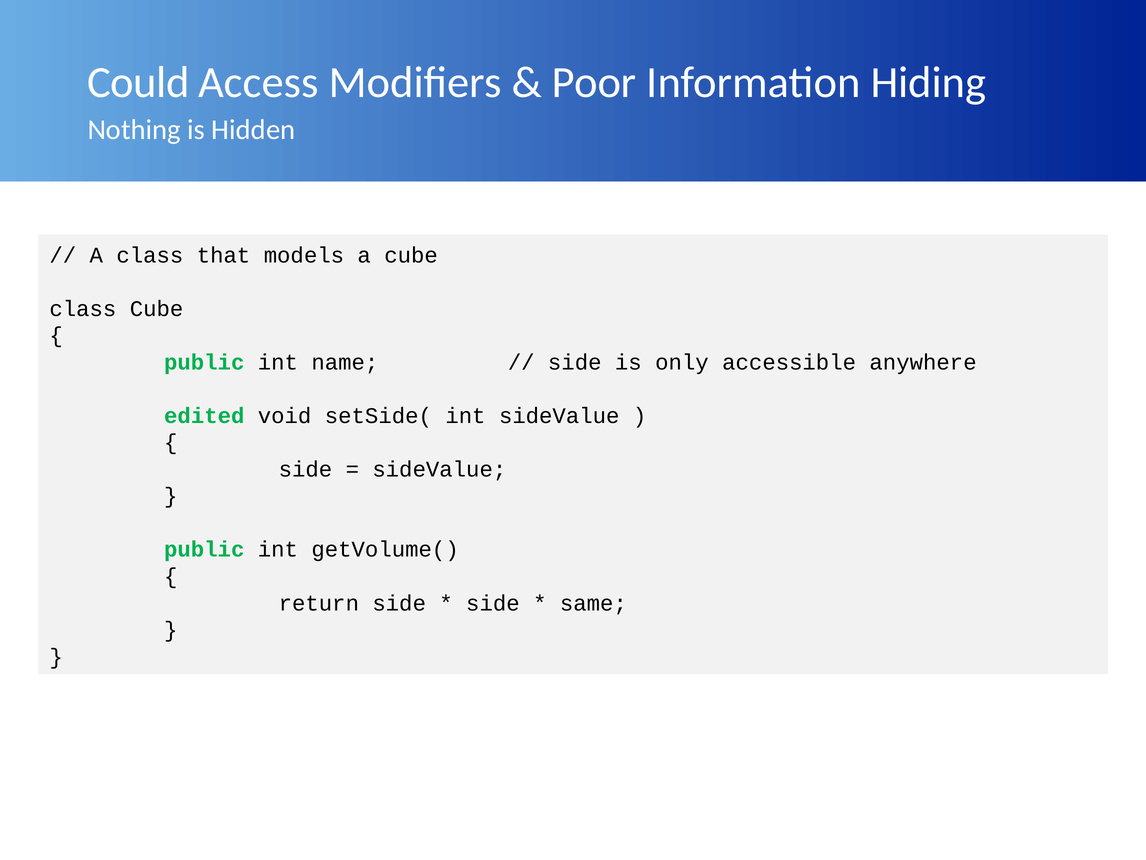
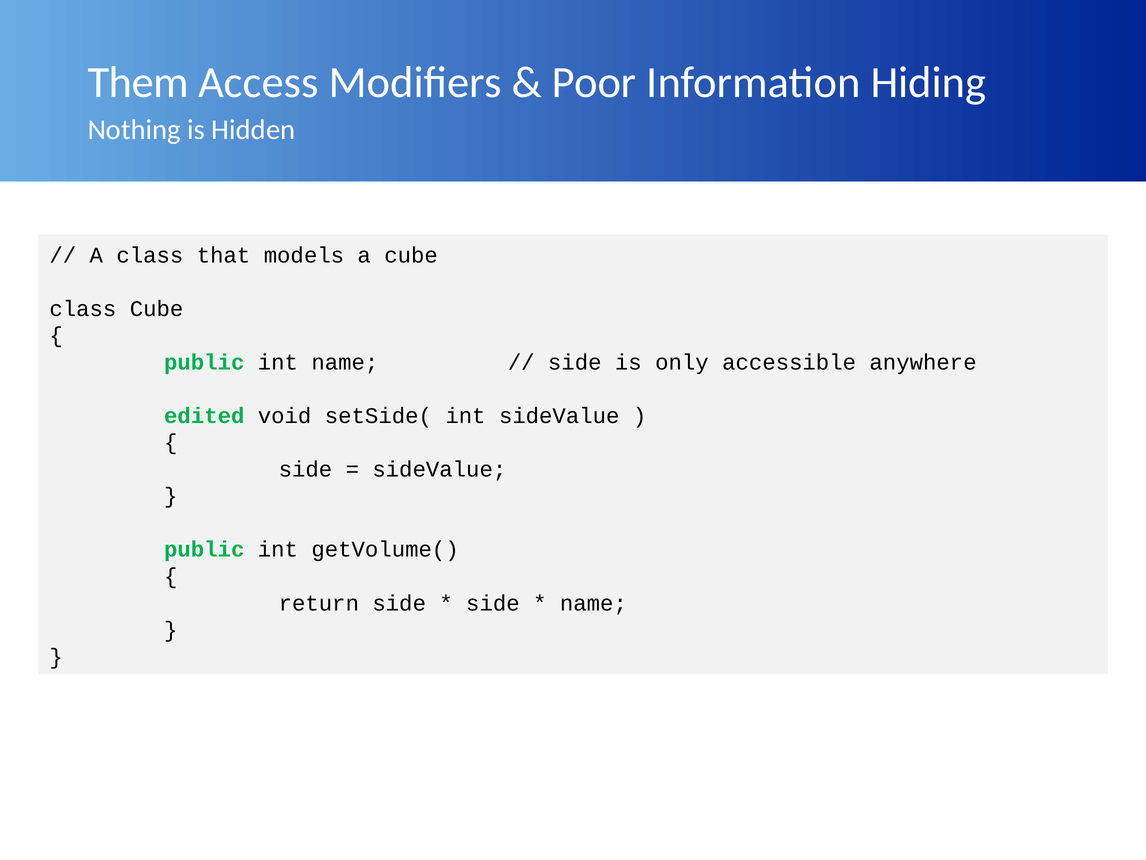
Could: Could -> Them
same at (593, 603): same -> name
